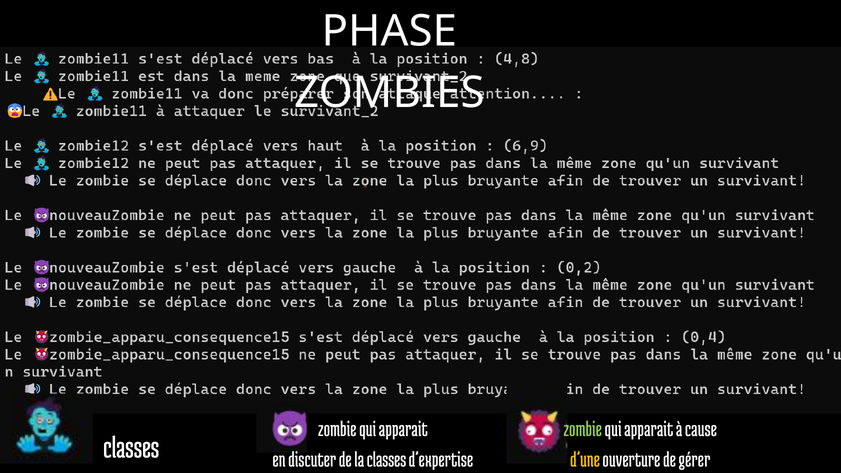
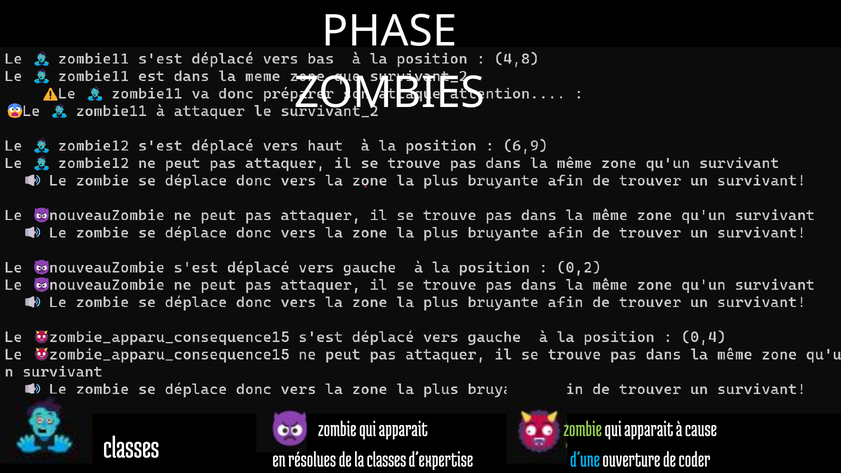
discuter: discuter -> résolues
d’une colour: yellow -> light blue
gérer: gérer -> coder
